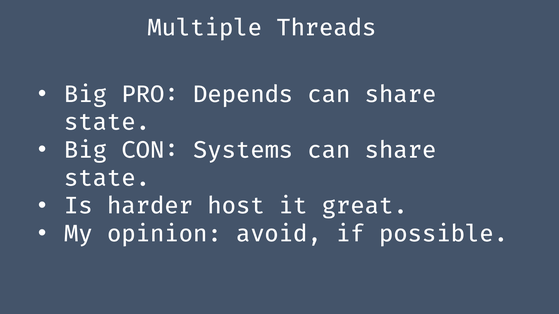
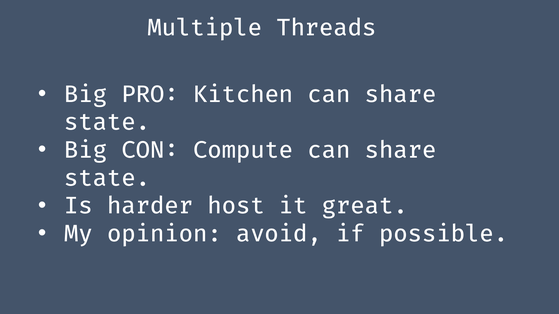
Depends: Depends -> Kitchen
Systems: Systems -> Compute
